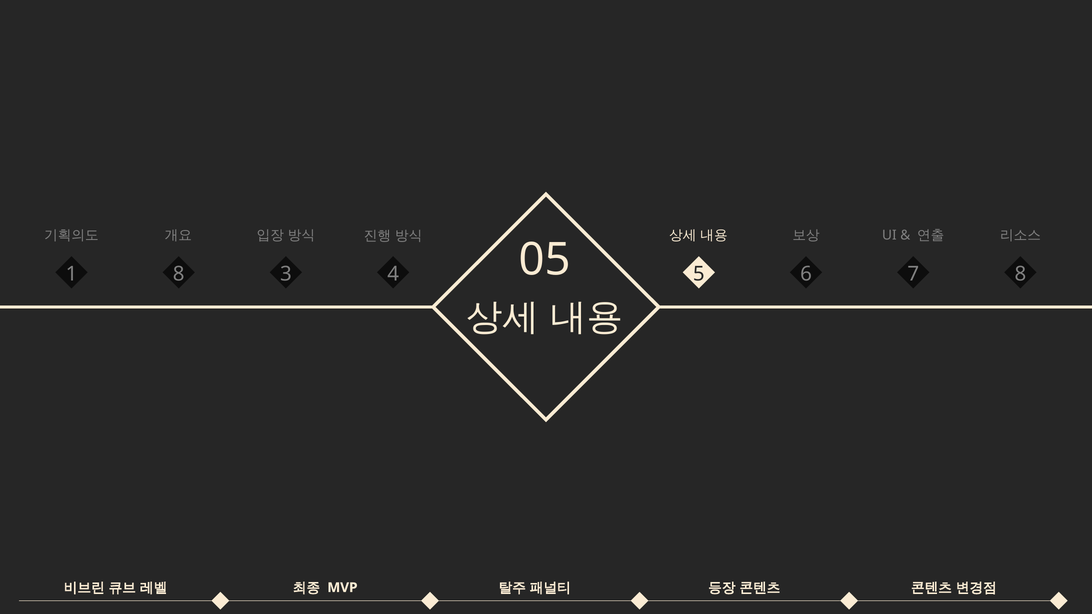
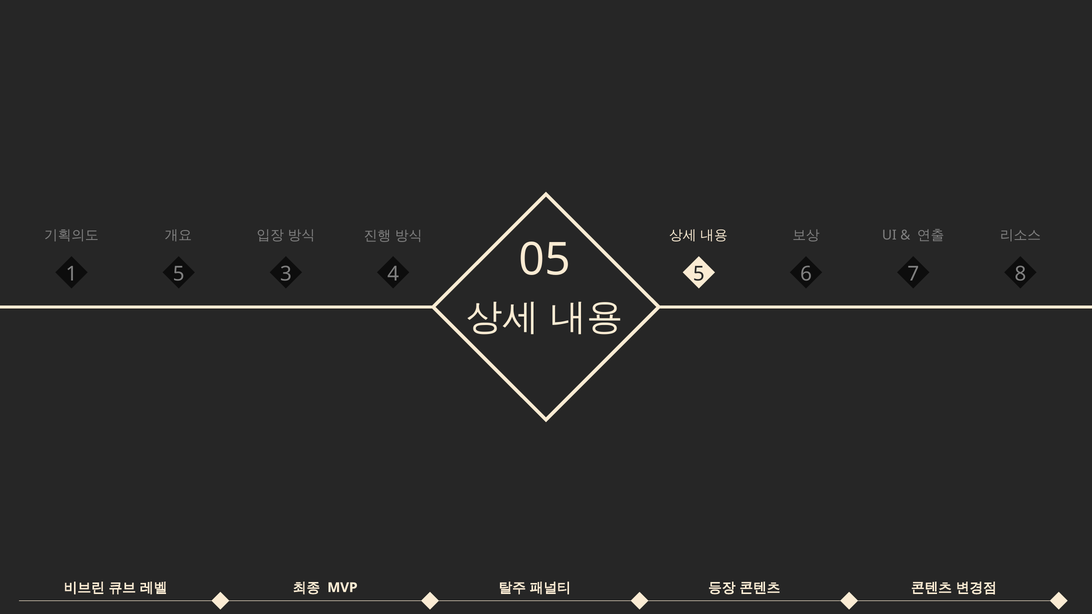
1 8: 8 -> 5
